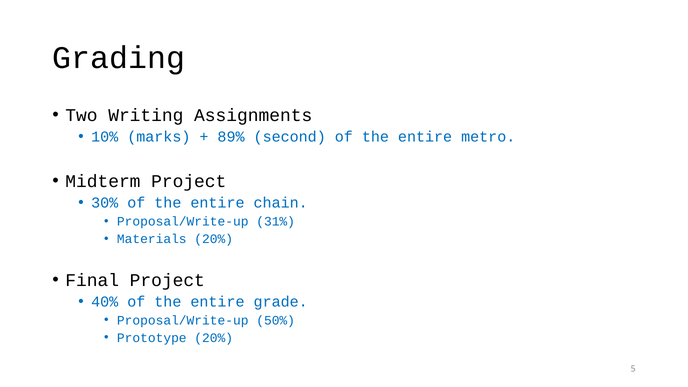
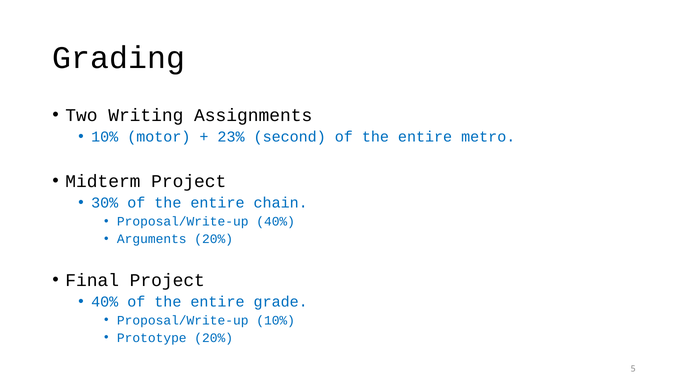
marks: marks -> motor
89%: 89% -> 23%
Proposal/Write-up 31%: 31% -> 40%
Materials: Materials -> Arguments
Proposal/Write-up 50%: 50% -> 10%
